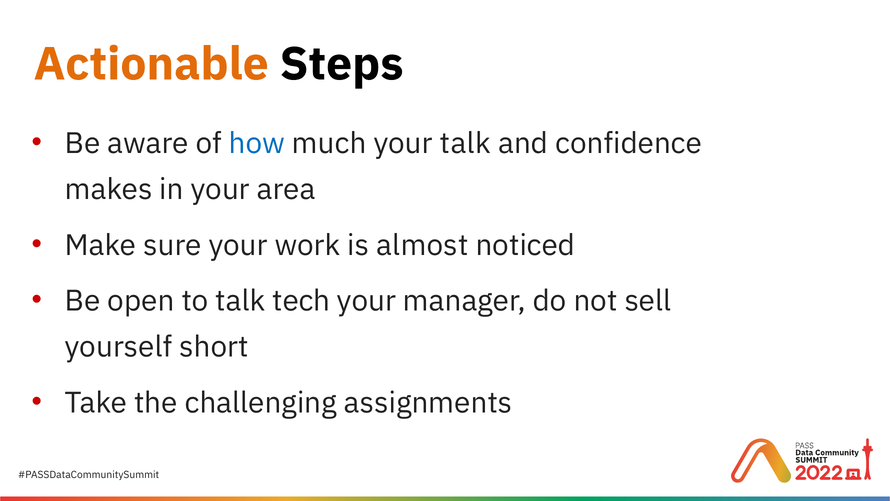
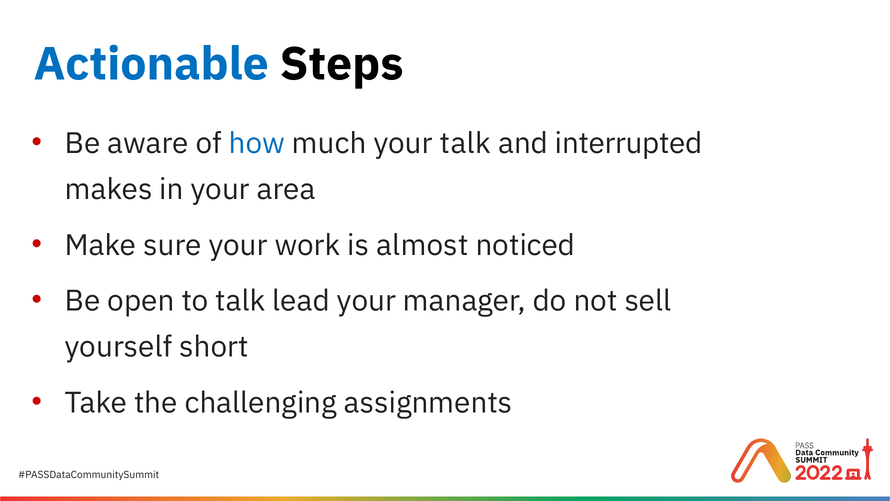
Actionable colour: orange -> blue
confidence: confidence -> interrupted
tech: tech -> lead
